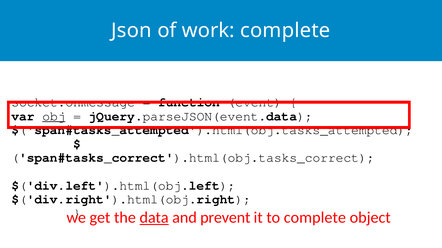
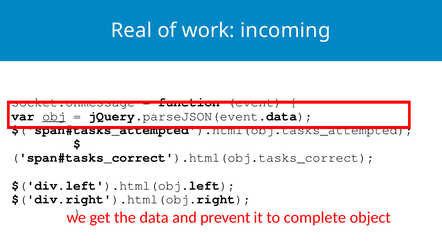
Json: Json -> Real
work complete: complete -> incoming
data underline: present -> none
